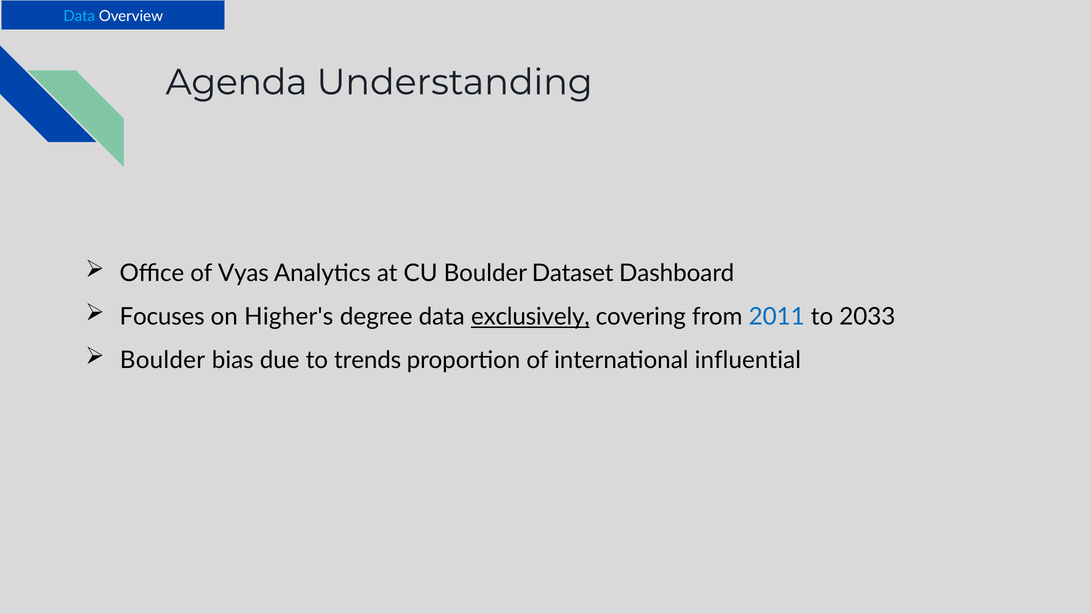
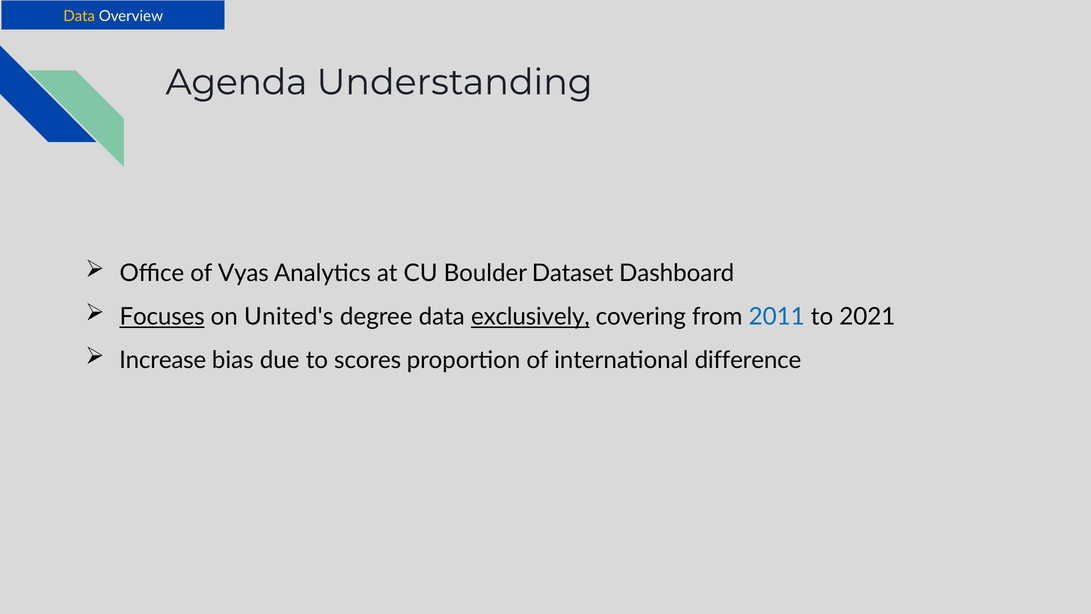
Data at (79, 16) colour: light blue -> yellow
Focuses underline: none -> present
Higher's: Higher's -> United's
2033: 2033 -> 2021
Boulder at (162, 360): Boulder -> Increase
trends: trends -> scores
influential: influential -> difference
